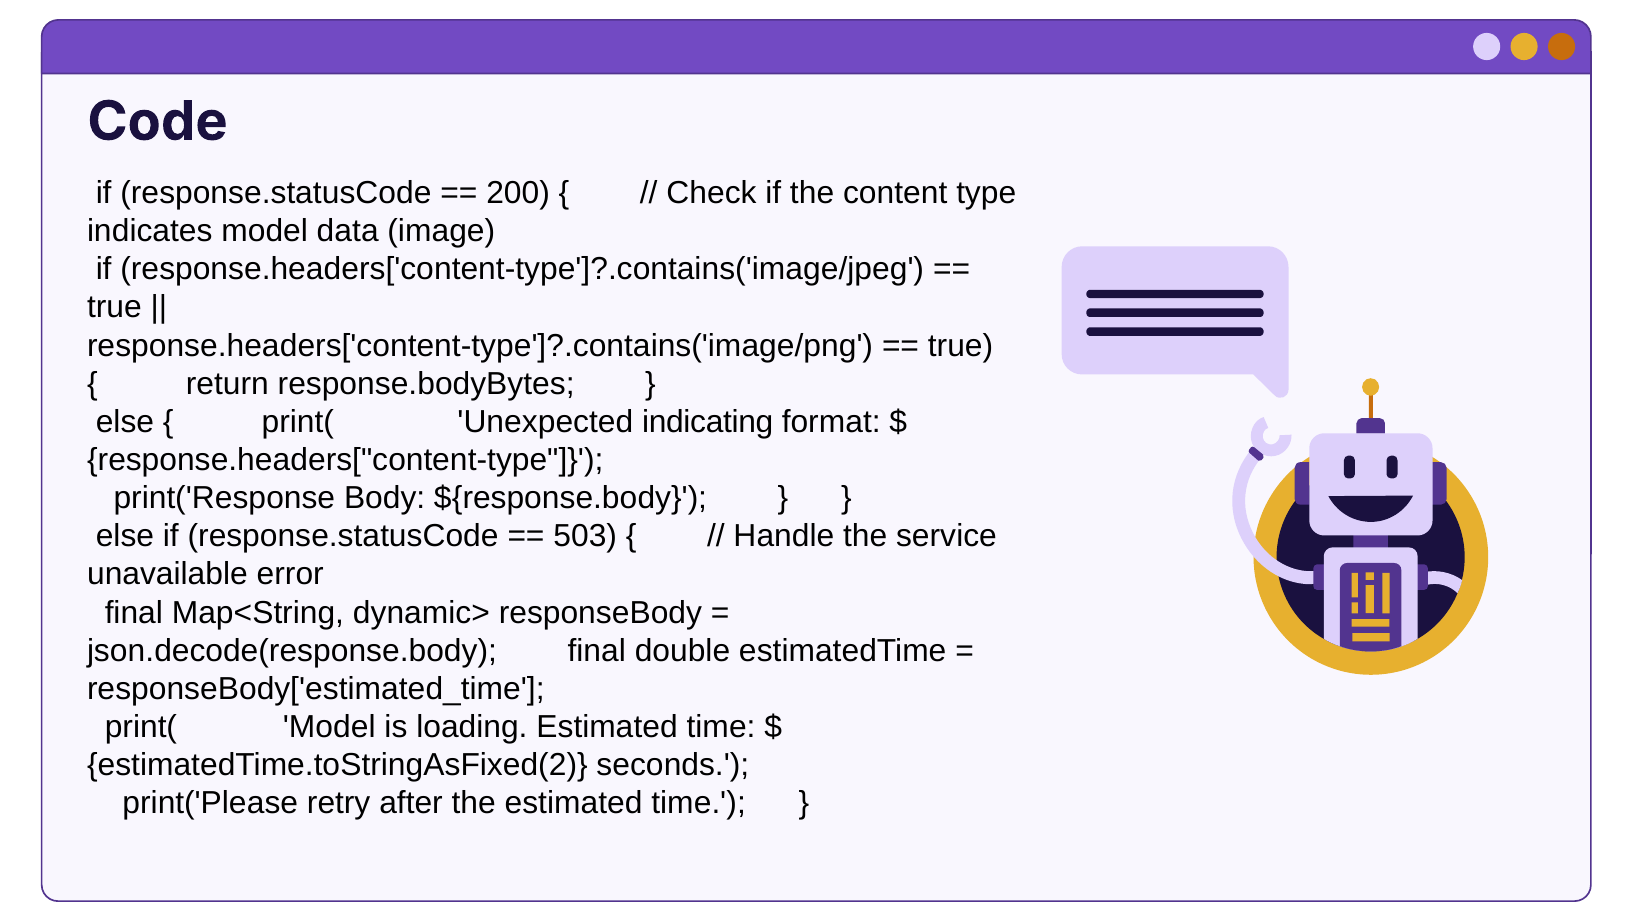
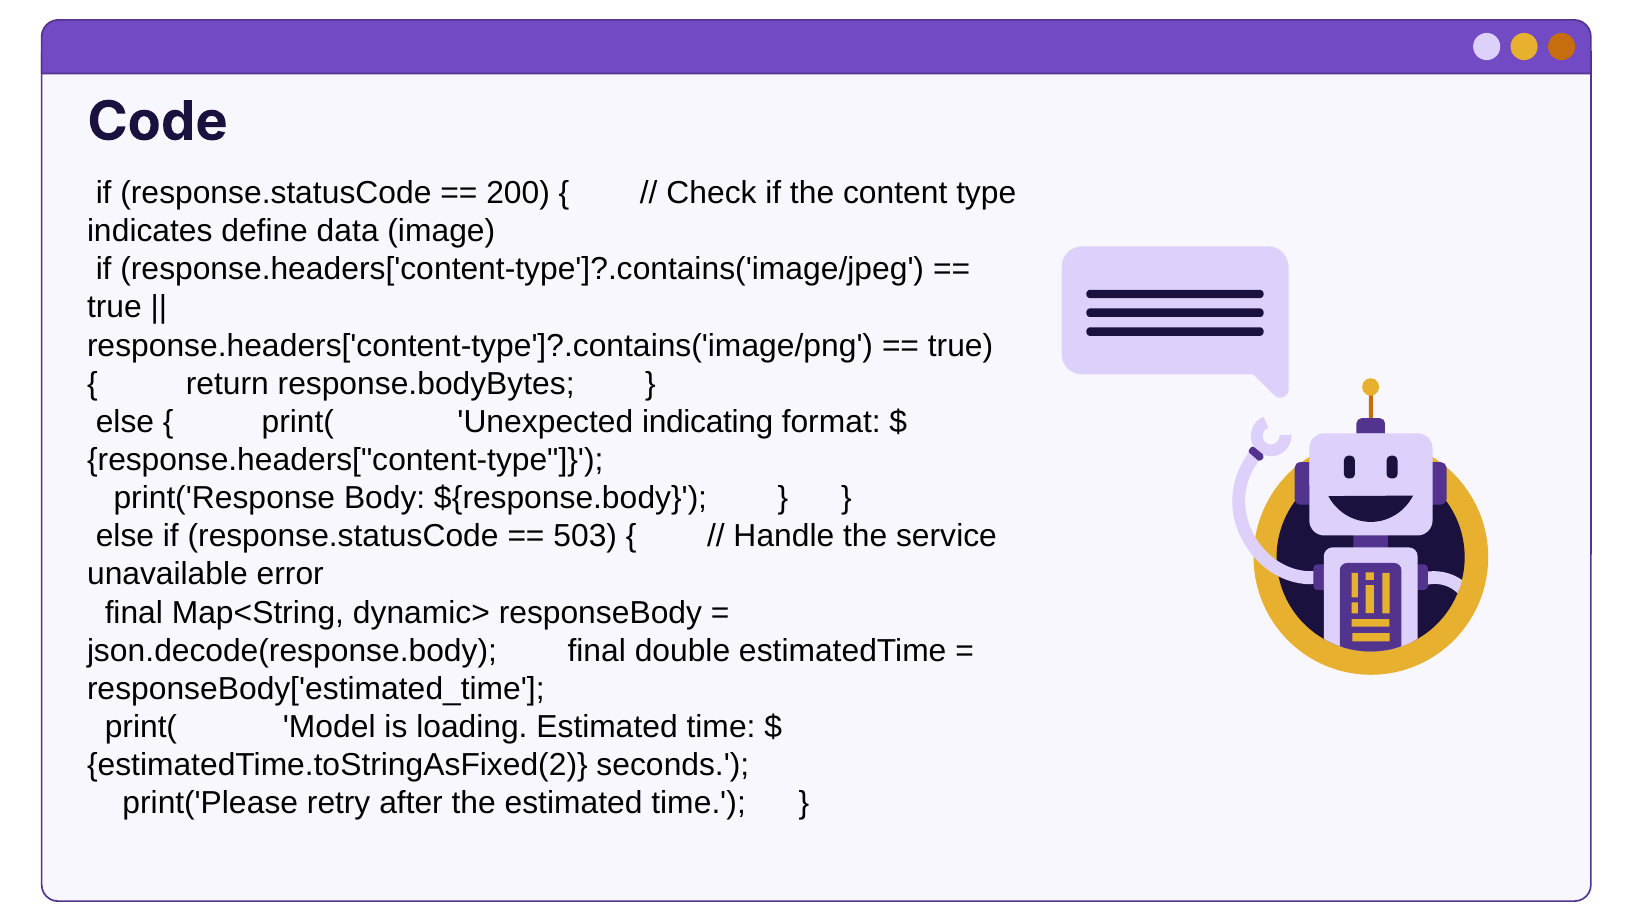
indicates model: model -> define
